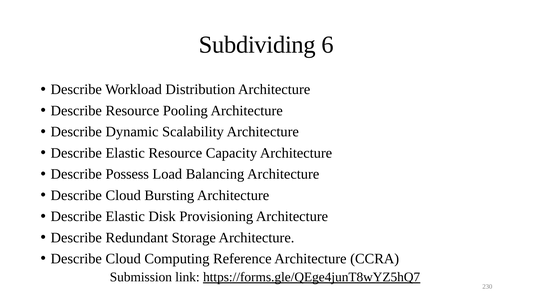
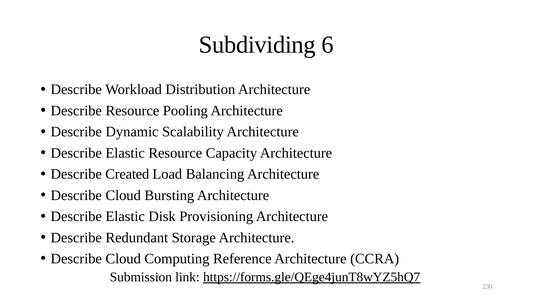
Possess: Possess -> Created
